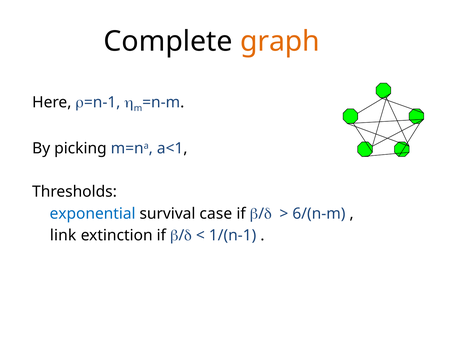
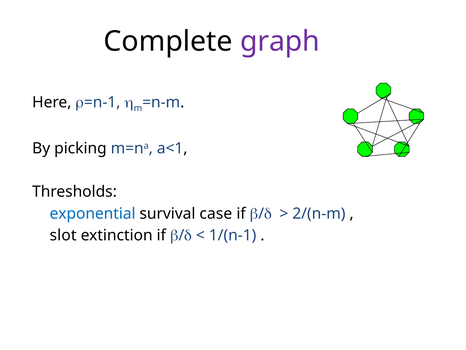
graph colour: orange -> purple
6/(n-m: 6/(n-m -> 2/(n-m
link: link -> slot
